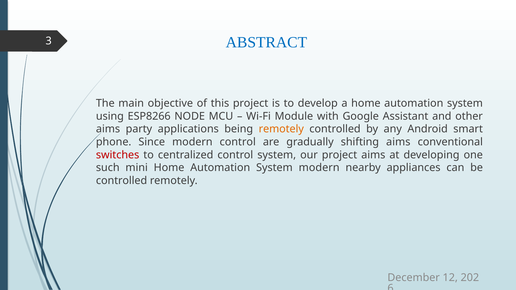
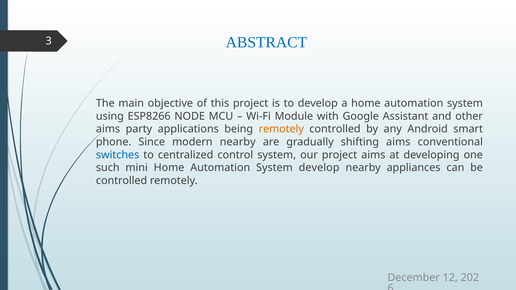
modern control: control -> nearby
switches colour: red -> blue
System modern: modern -> develop
